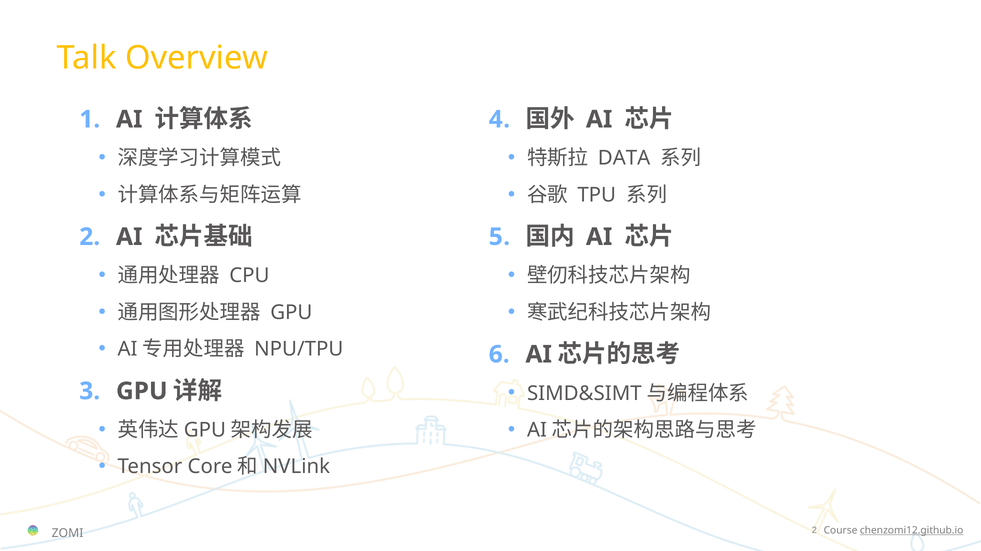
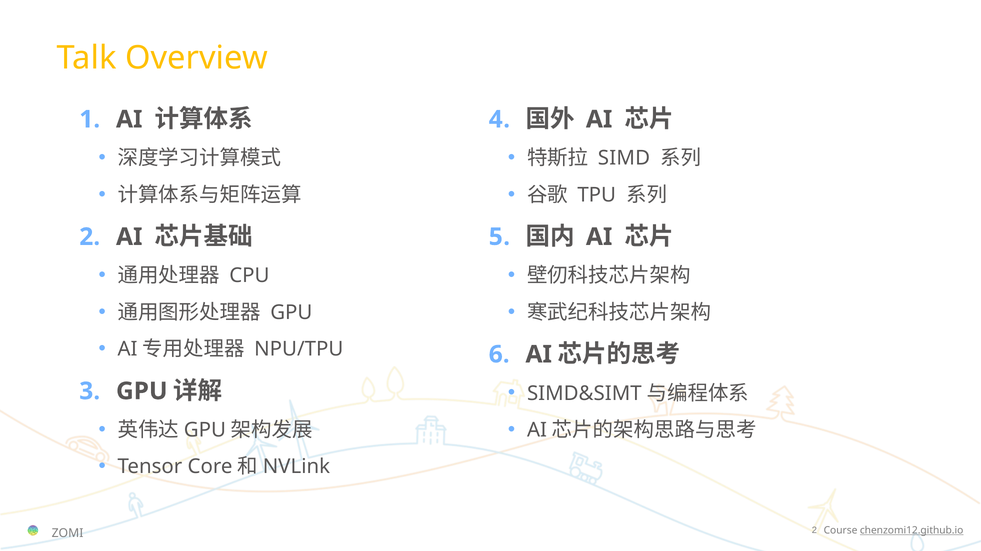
DATA: DATA -> SIMD
